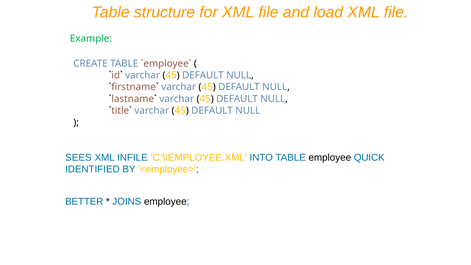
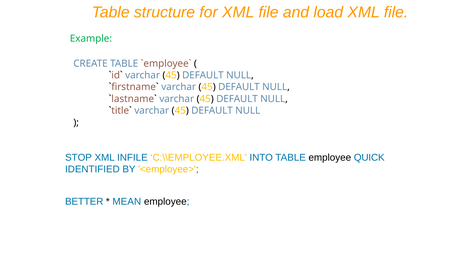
SEES: SEES -> STOP
JOINS: JOINS -> MEAN
